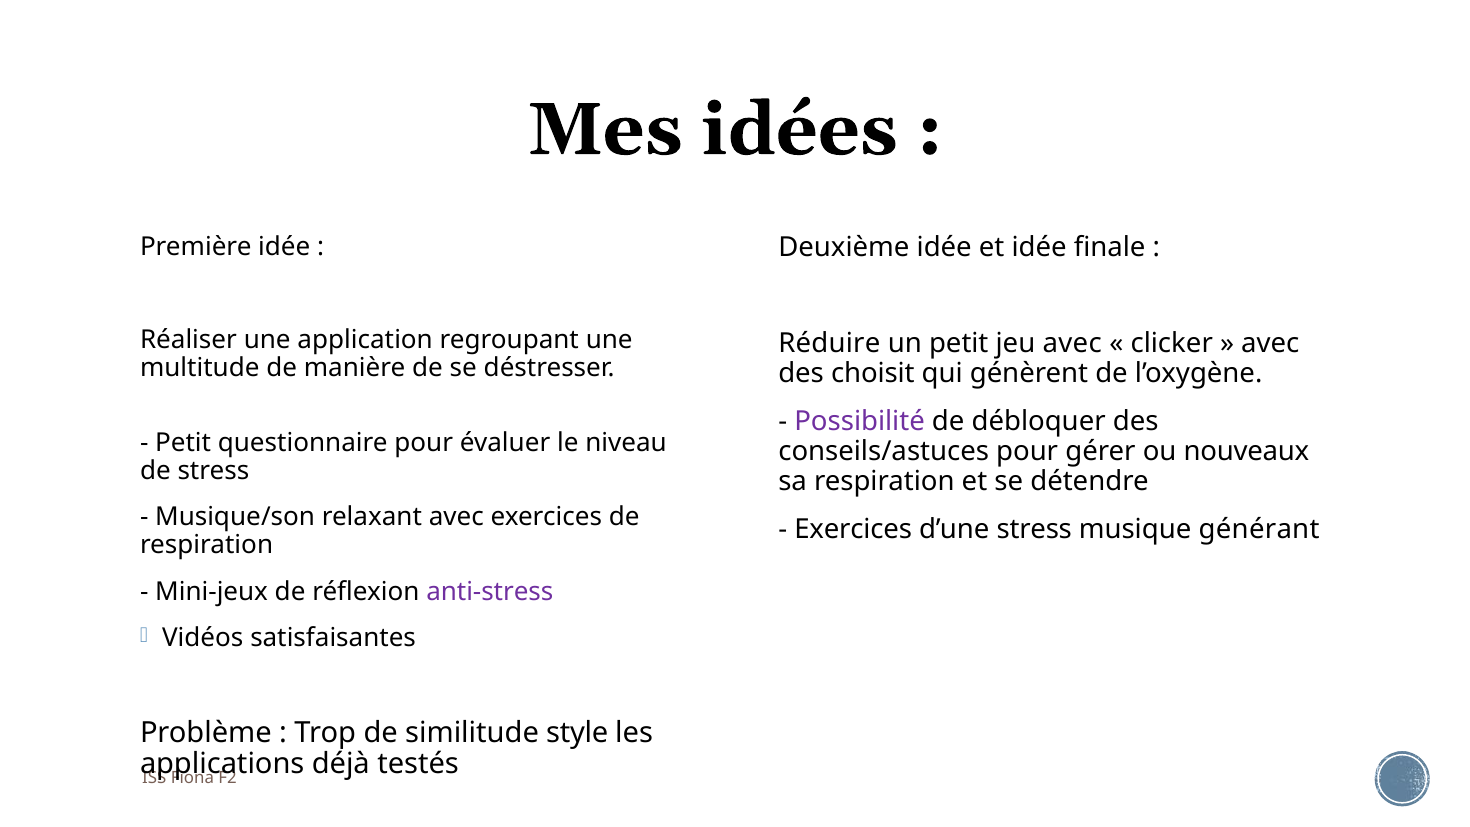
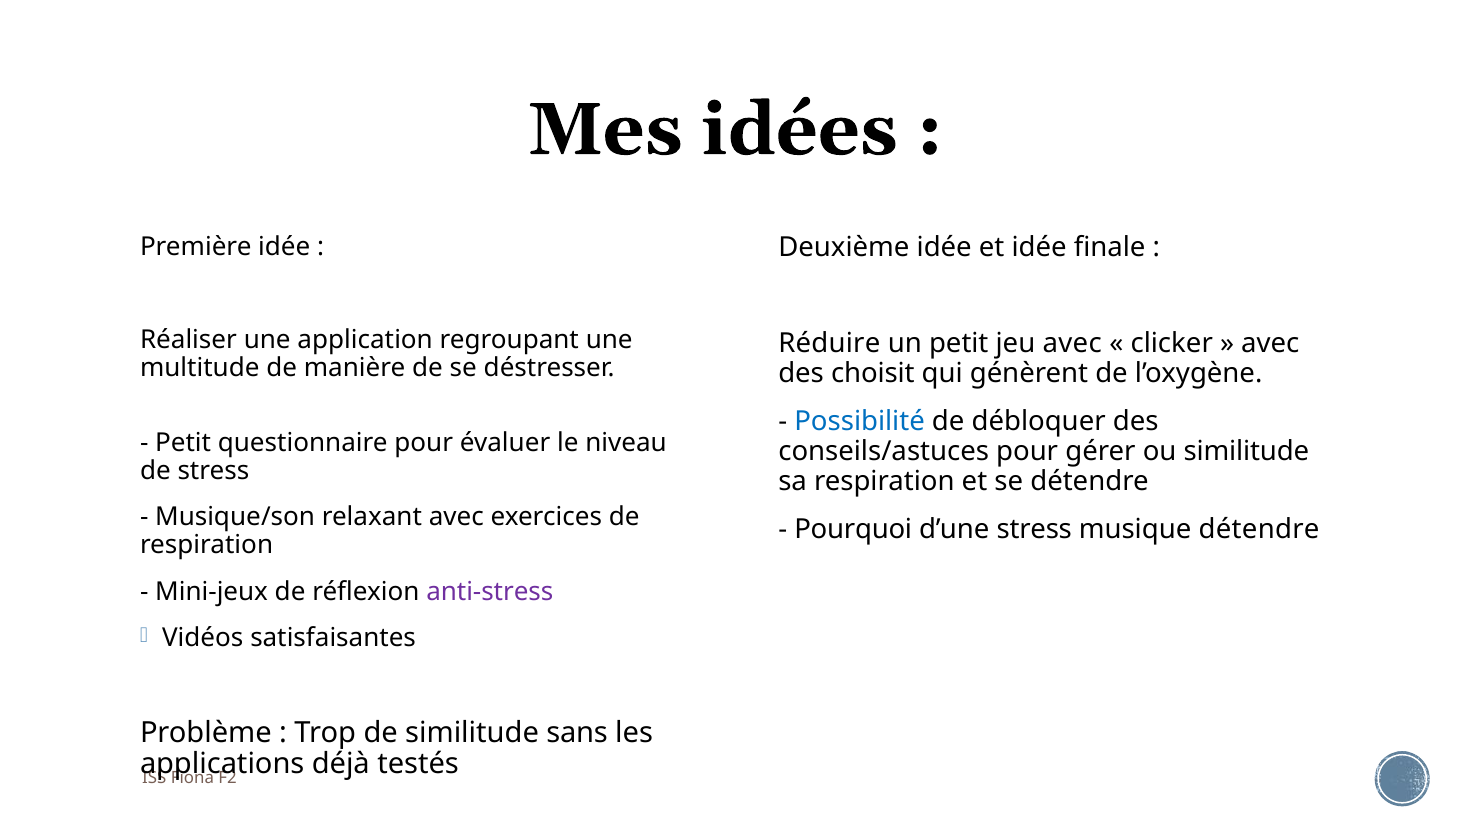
Possibilité colour: purple -> blue
ou nouveaux: nouveaux -> similitude
Exercices at (853, 529): Exercices -> Pourquoi
musique générant: générant -> détendre
style: style -> sans
